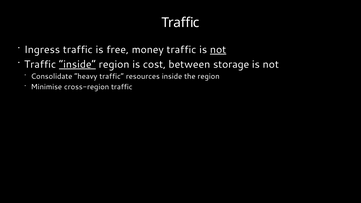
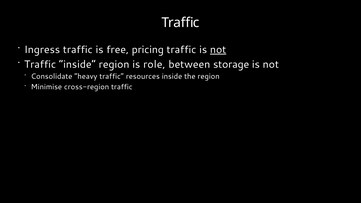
money: money -> pricing
inside at (77, 64) underline: present -> none
cost: cost -> role
